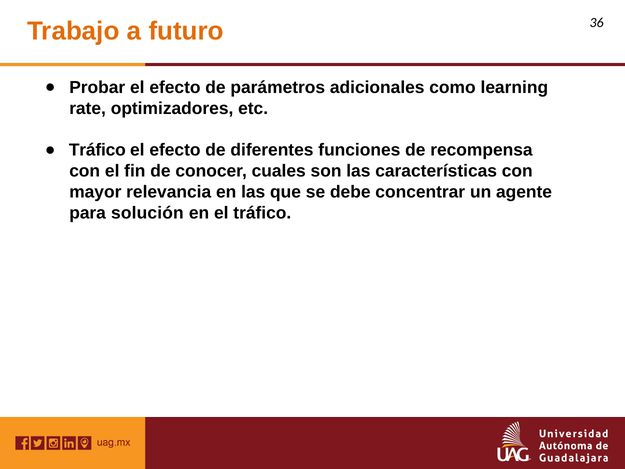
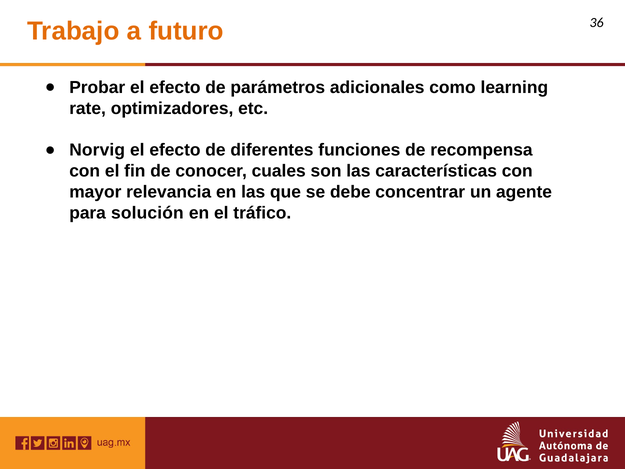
Tráfico at (97, 150): Tráfico -> Norvig
